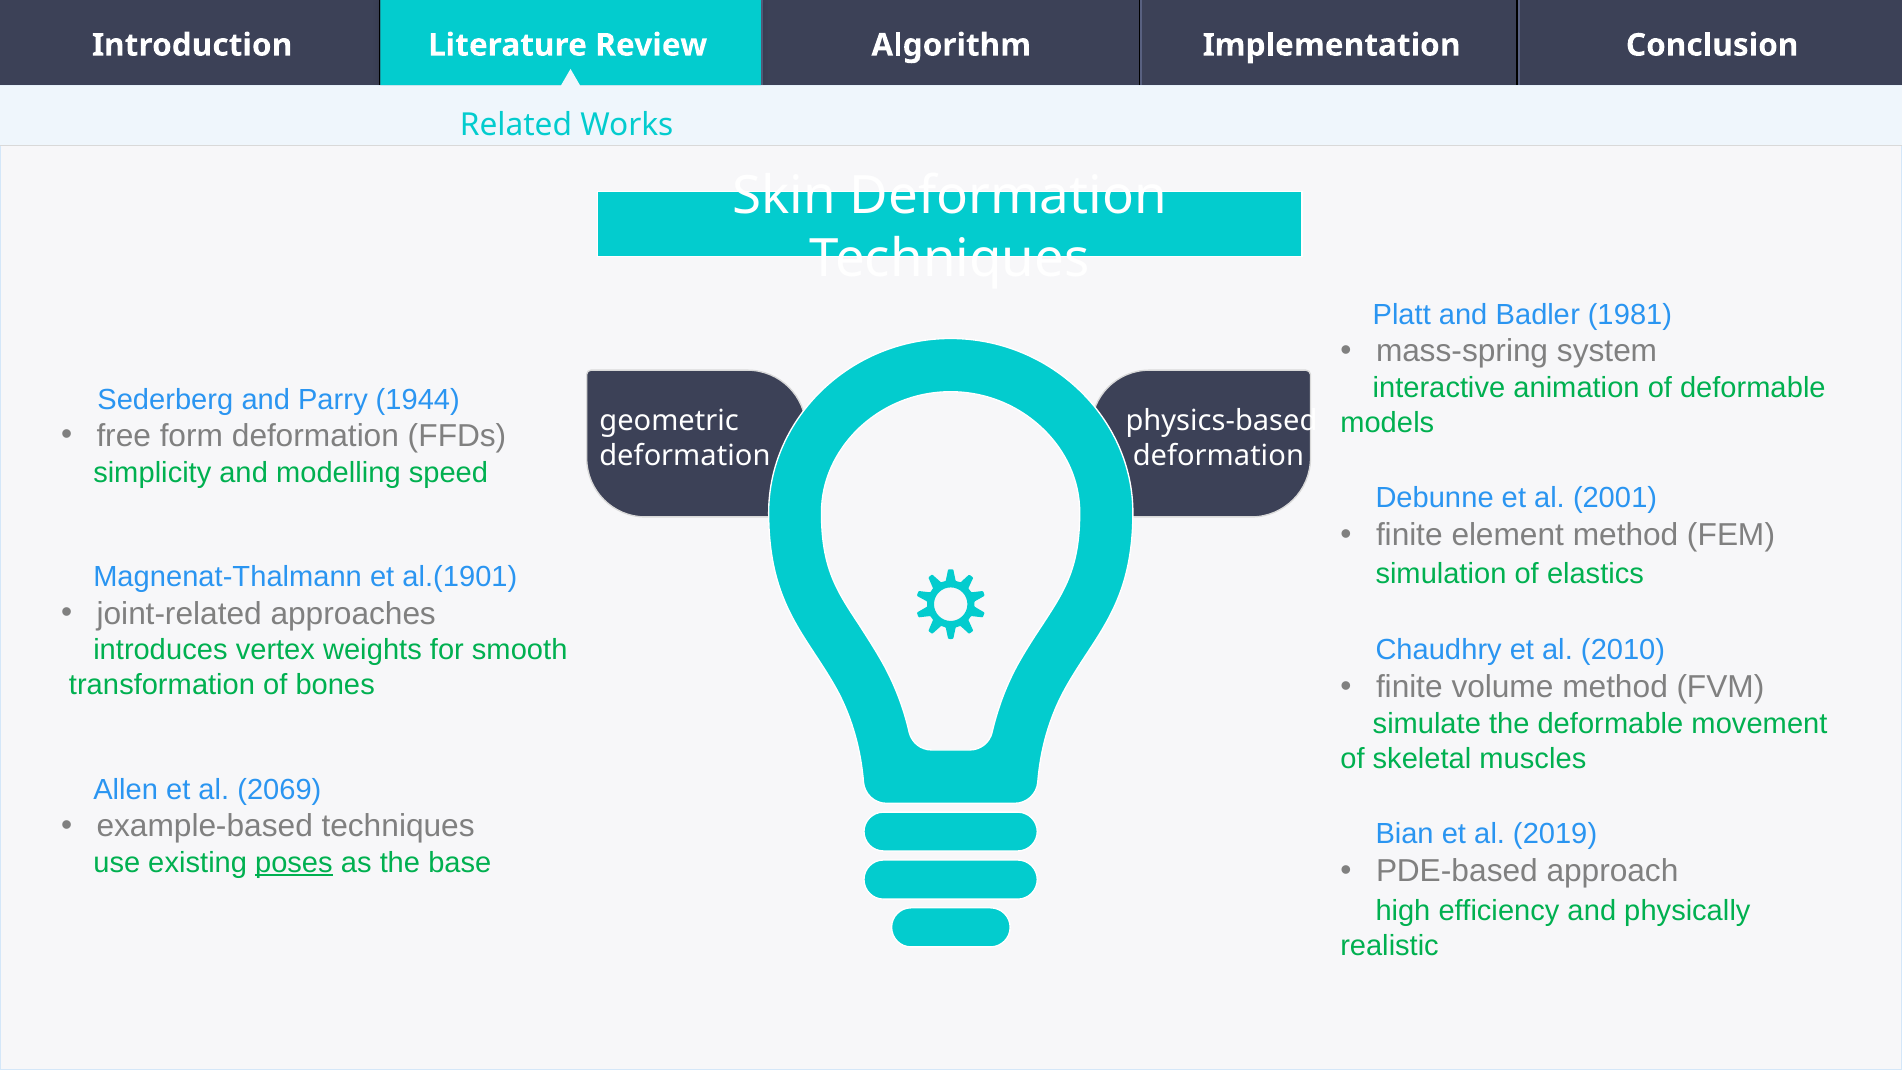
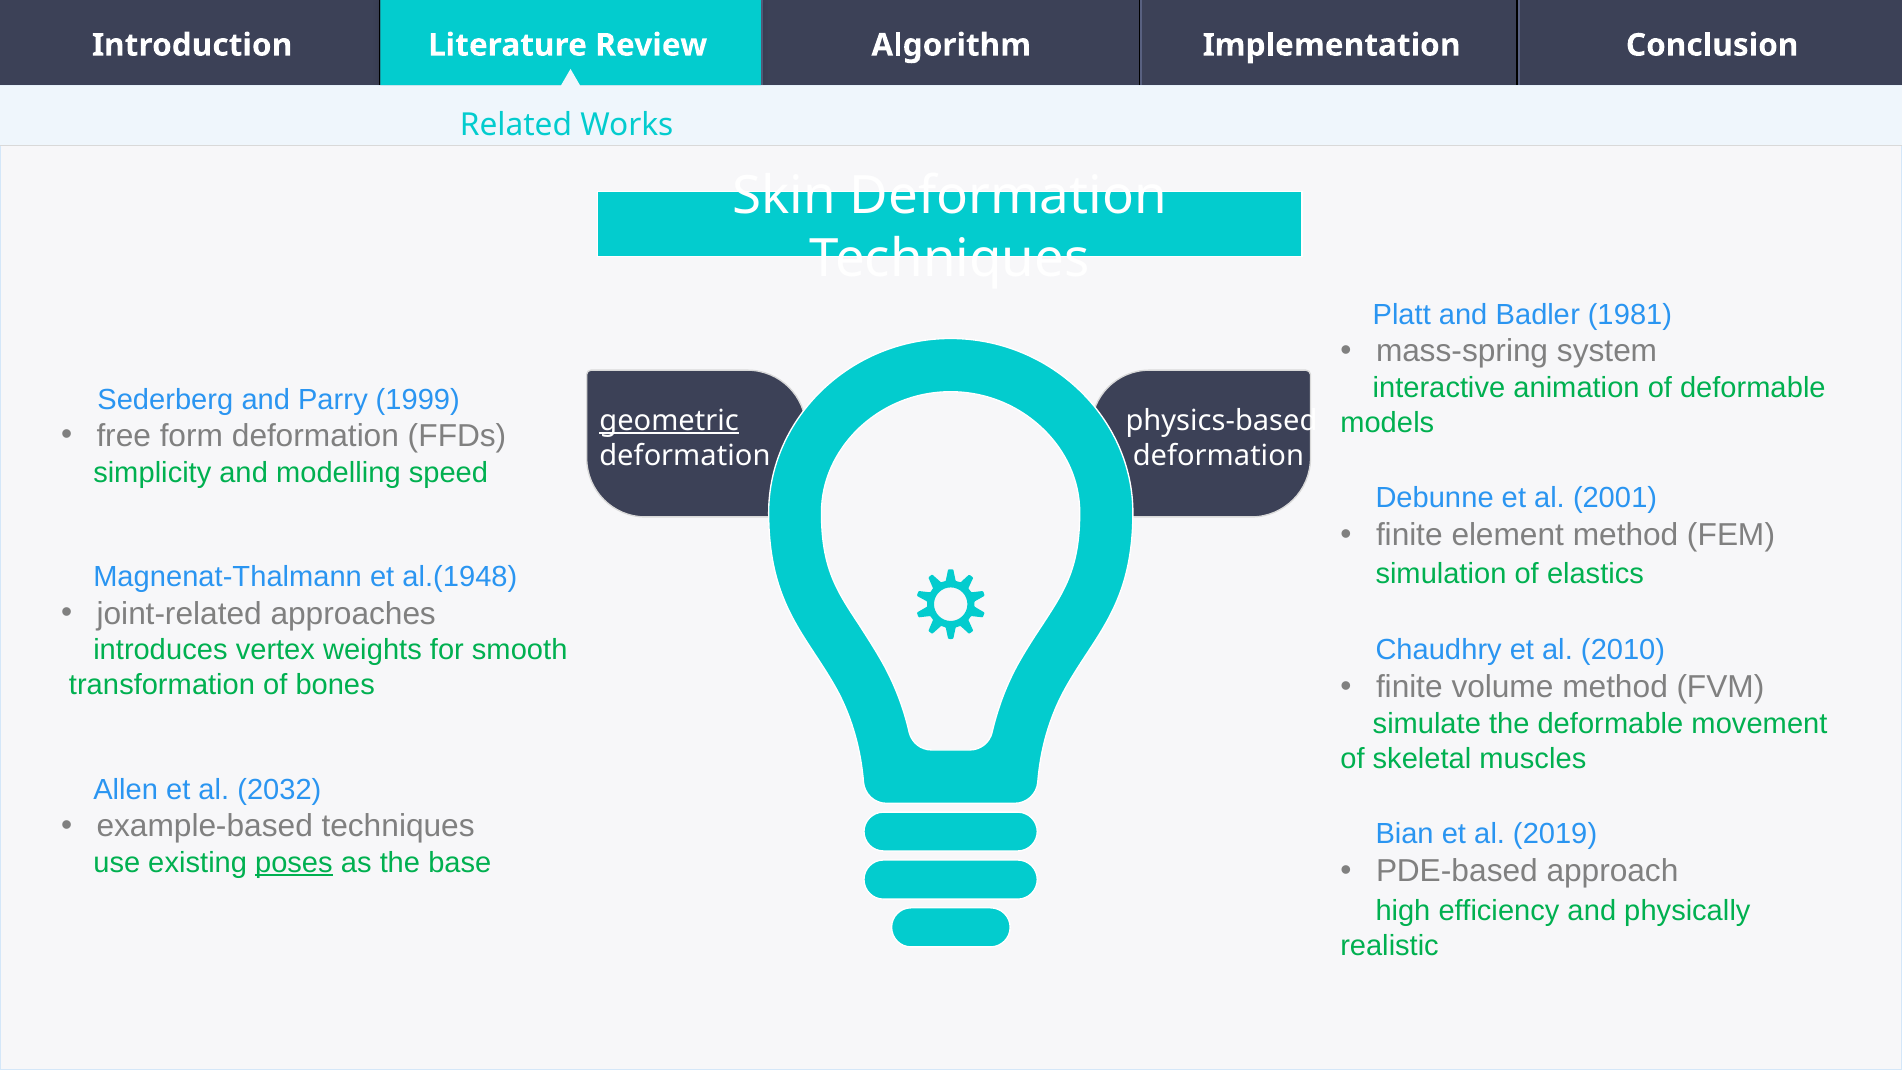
1944: 1944 -> 1999
geometric underline: none -> present
al.(1901: al.(1901 -> al.(1948
2069: 2069 -> 2032
